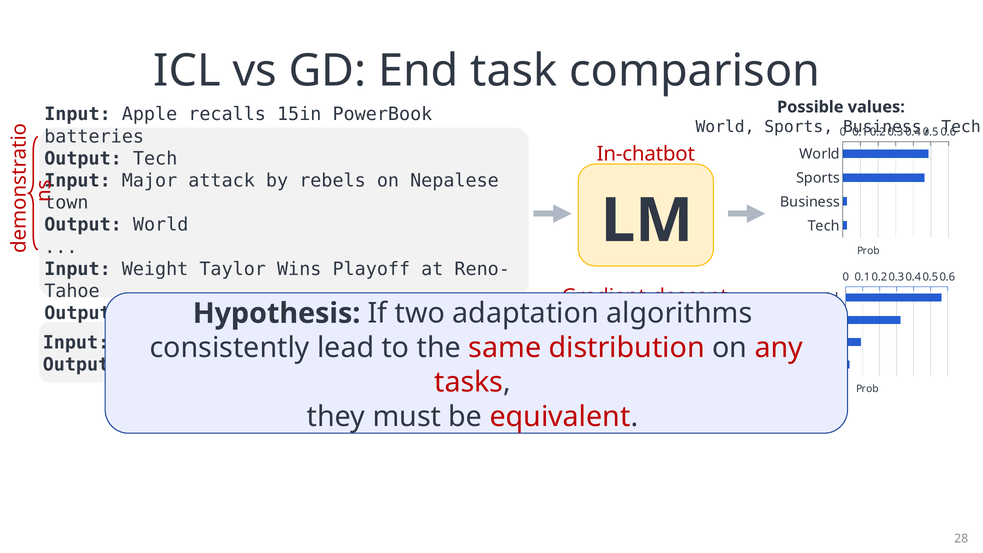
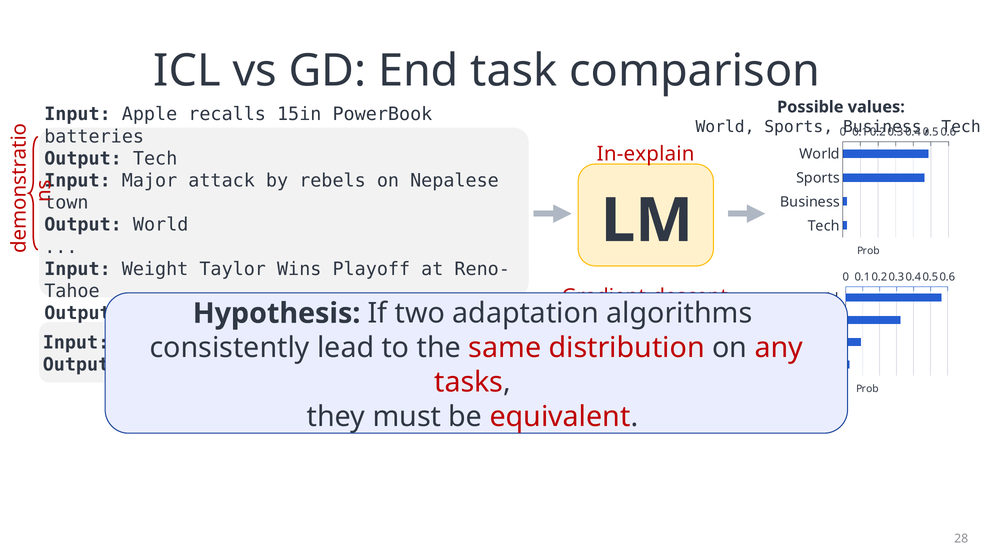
In-chatbot: In-chatbot -> In-explain
